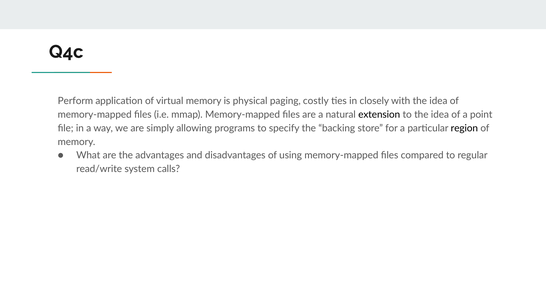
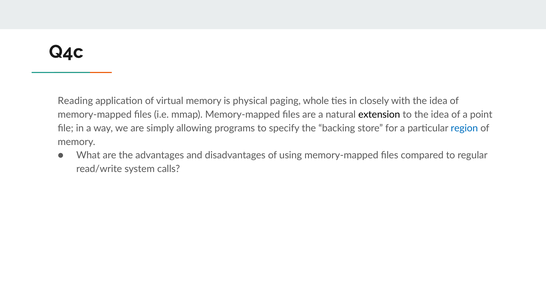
Perform: Perform -> Reading
costly: costly -> whole
region colour: black -> blue
